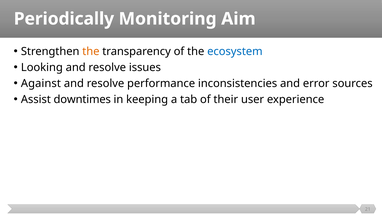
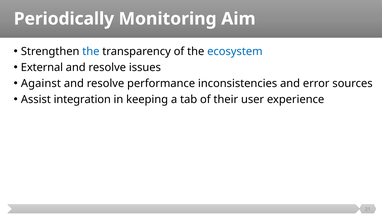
the at (91, 51) colour: orange -> blue
Looking: Looking -> External
downtimes: downtimes -> integration
